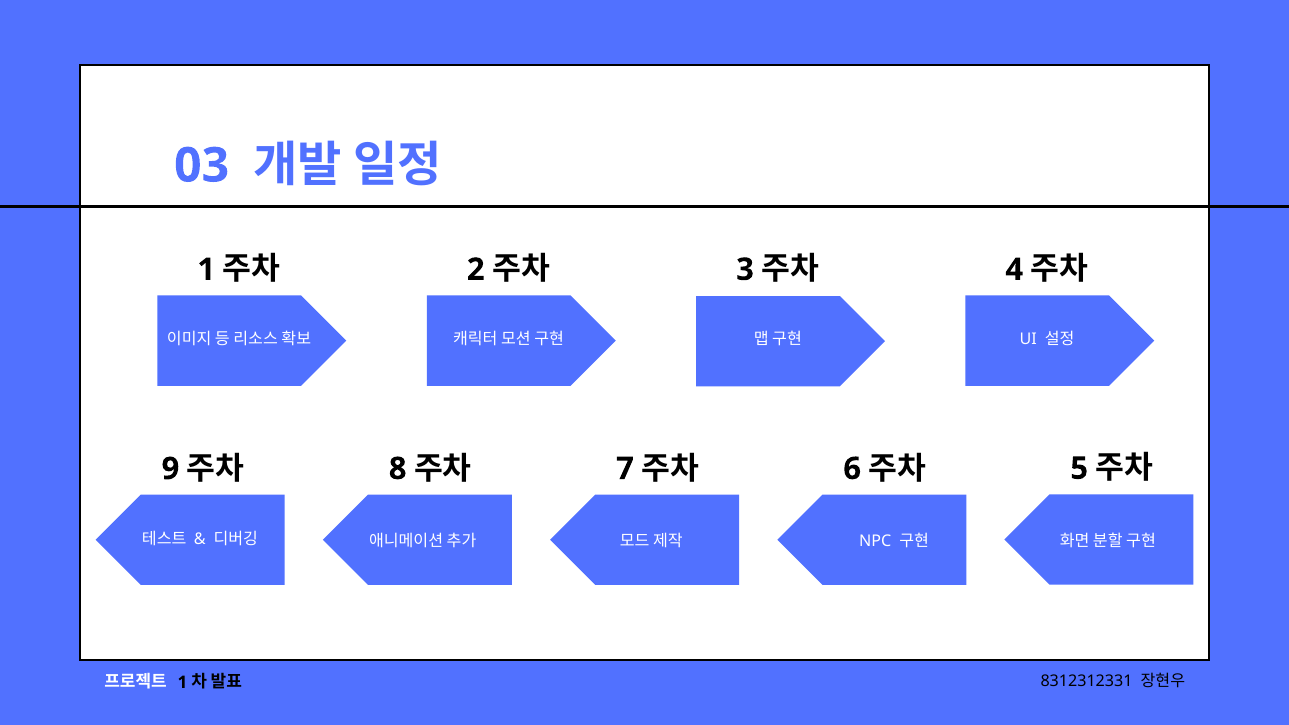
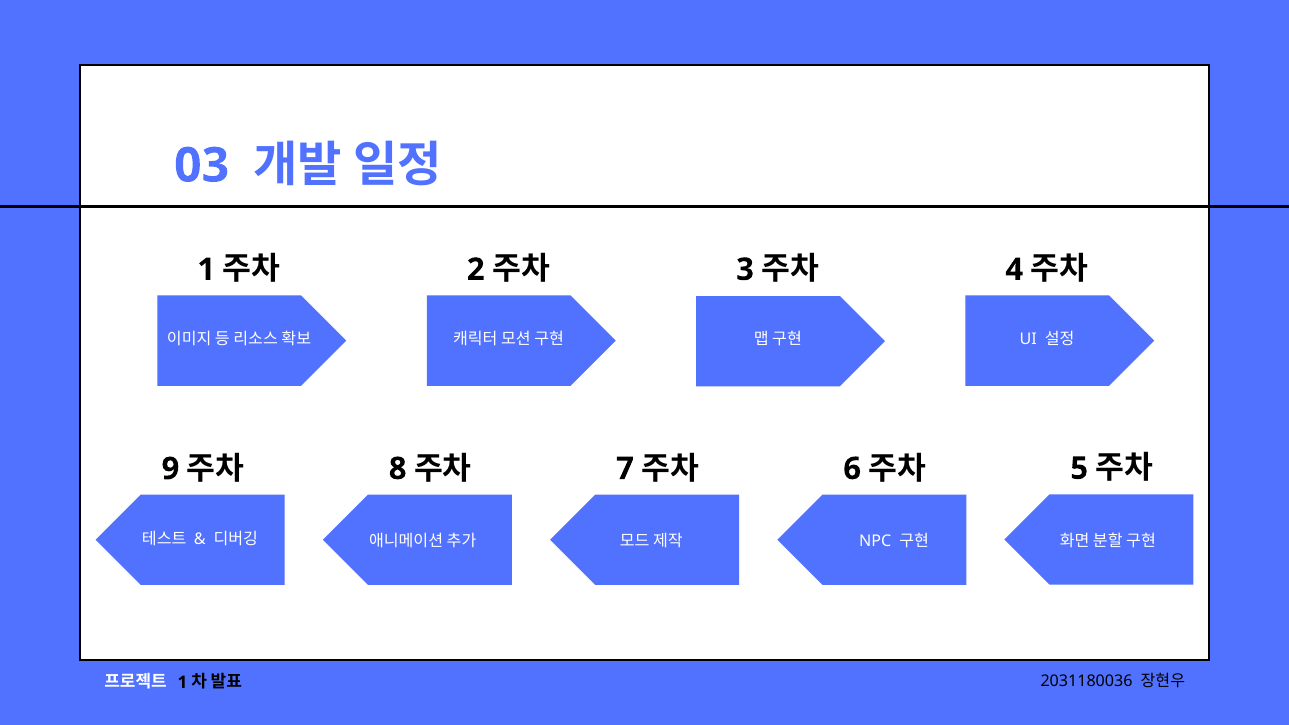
8312312331: 8312312331 -> 2031180036
